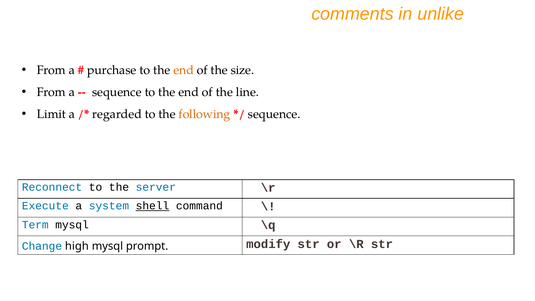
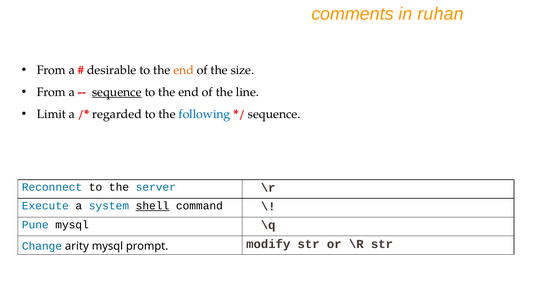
unlike: unlike -> ruhan
purchase: purchase -> desirable
sequence at (117, 92) underline: none -> present
following colour: orange -> blue
Term: Term -> Pune
high: high -> arity
